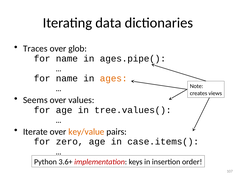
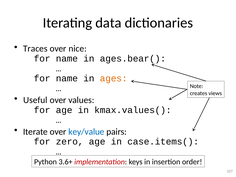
glob: glob -> nice
ages.pipe(: ages.pipe( -> ages.bear(
Seems: Seems -> Useful
tree.values(: tree.values( -> kmax.values(
key/value colour: orange -> blue
